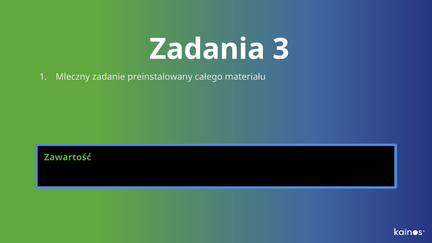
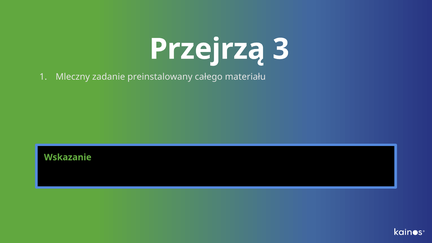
Zadania: Zadania -> Przejrzą
Zawartość: Zawartość -> Wskazanie
